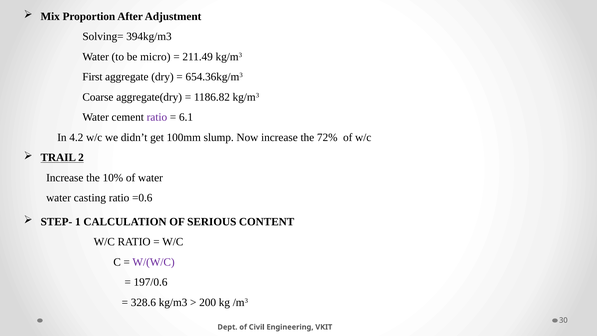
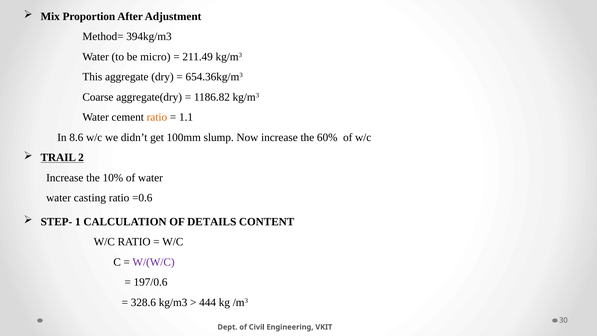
Solving=: Solving= -> Method=
First: First -> This
ratio at (157, 117) colour: purple -> orange
6.1: 6.1 -> 1.1
4.2: 4.2 -> 8.6
72%: 72% -> 60%
SERIOUS: SERIOUS -> DETAILS
200: 200 -> 444
